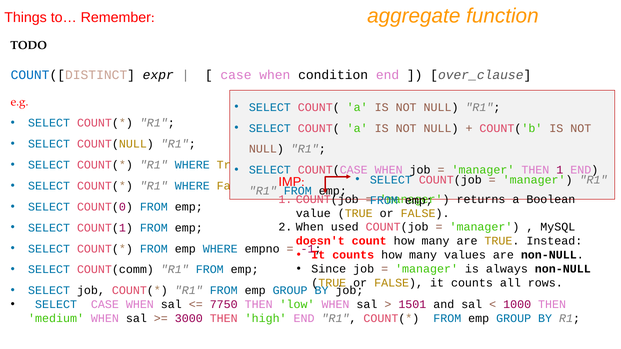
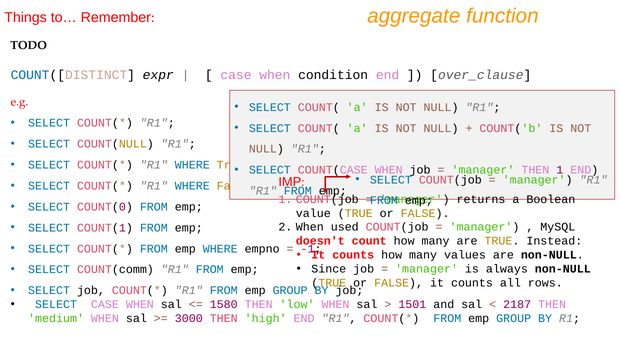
7750: 7750 -> 1580
1000: 1000 -> 2187
